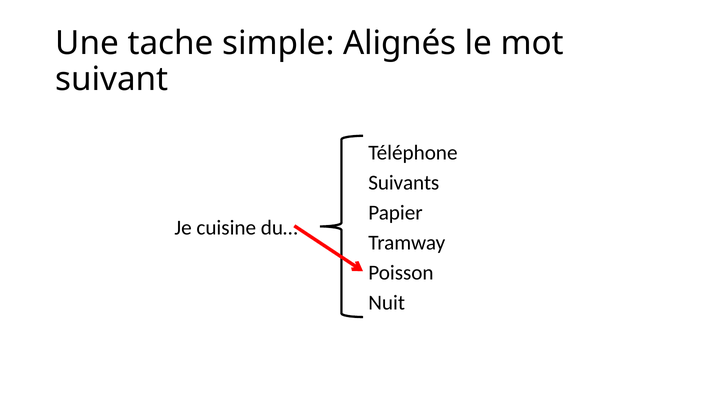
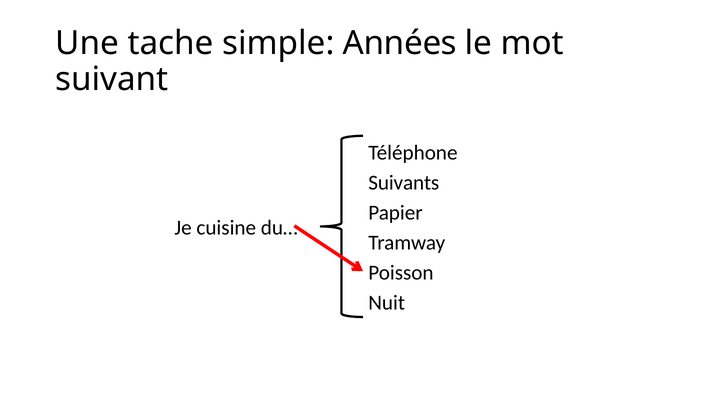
Alignés: Alignés -> Années
